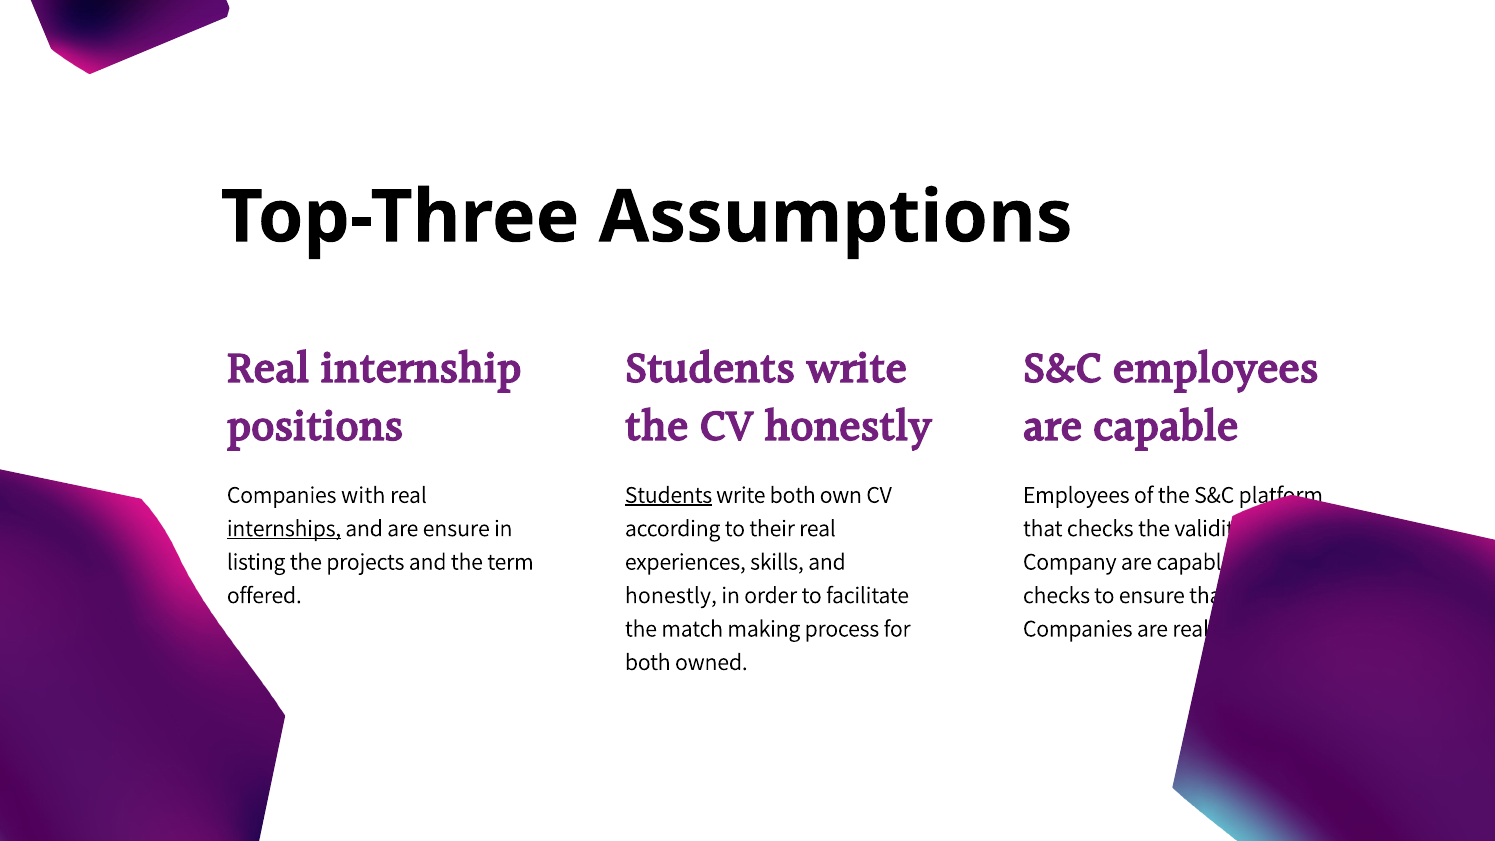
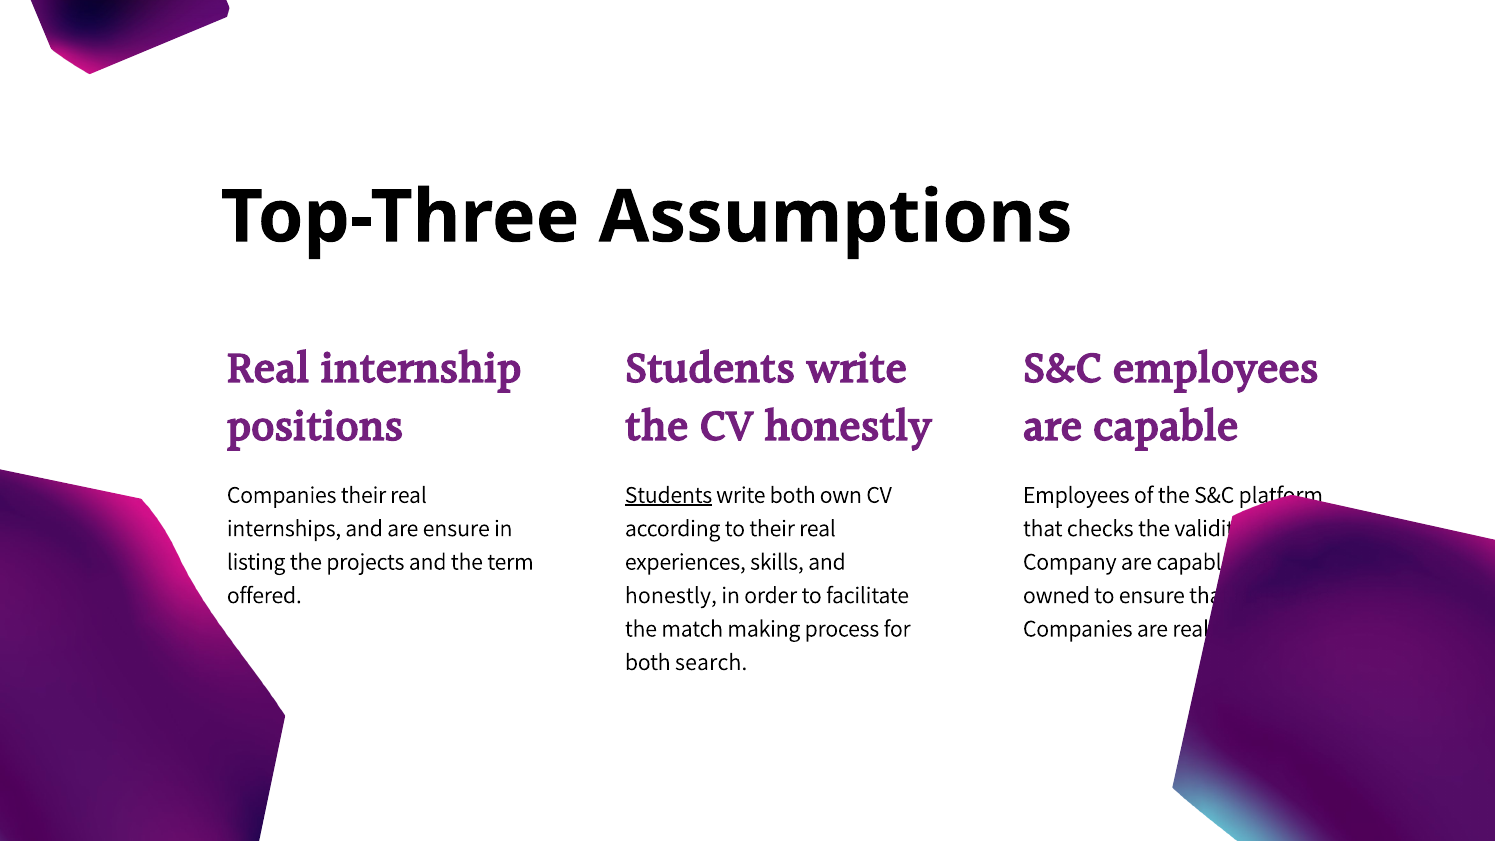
Companies with: with -> their
internships underline: present -> none
checks at (1056, 595): checks -> owned
owned: owned -> search
